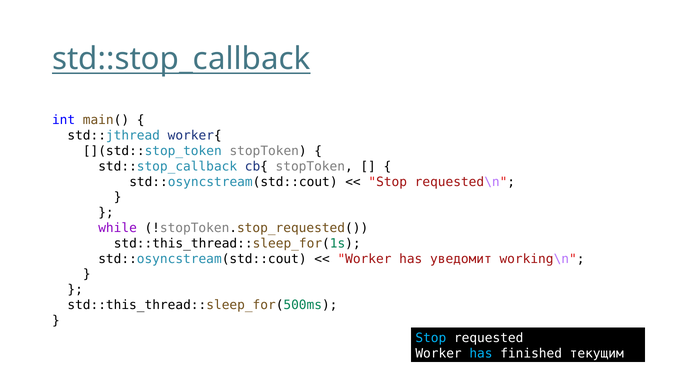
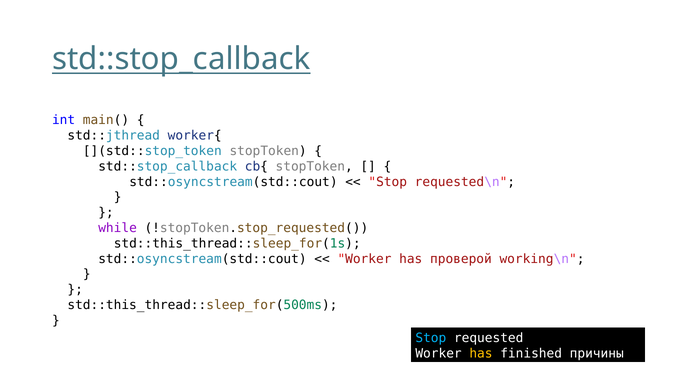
уведомит: уведомит -> проверой
has at (481, 353) colour: light blue -> yellow
текущим: текущим -> причины
